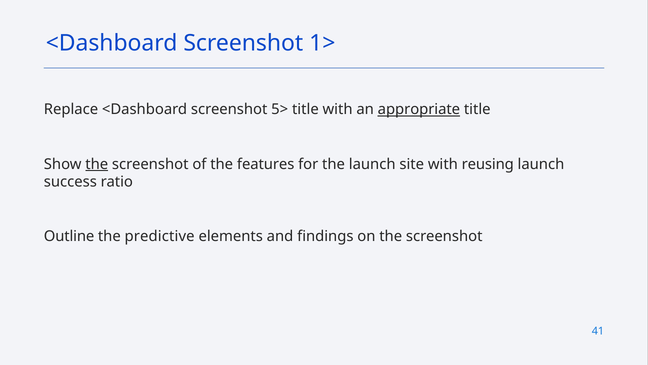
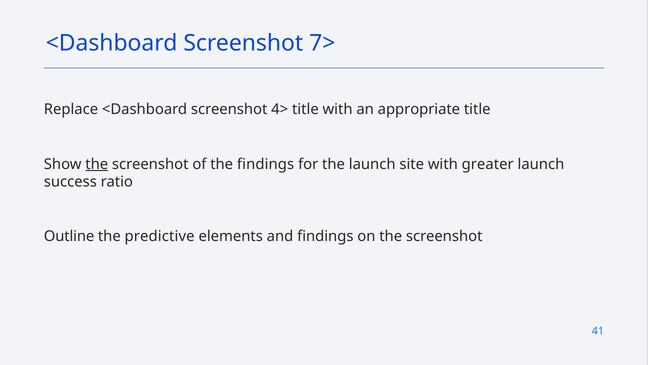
1>: 1> -> 7>
5>: 5> -> 4>
appropriate underline: present -> none
the features: features -> findings
reusing: reusing -> greater
